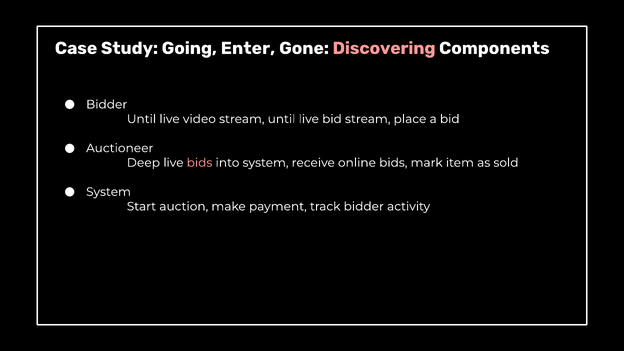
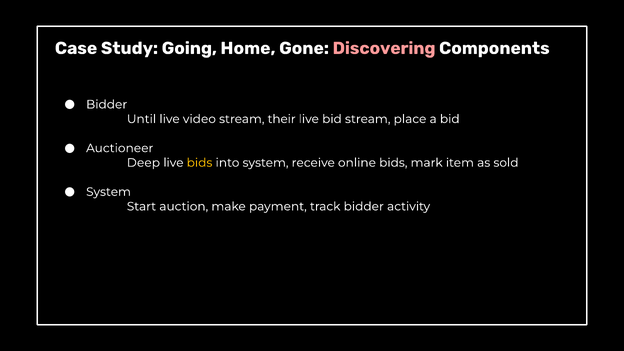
Enter: Enter -> Home
stream until: until -> their
bids at (200, 163) colour: pink -> yellow
